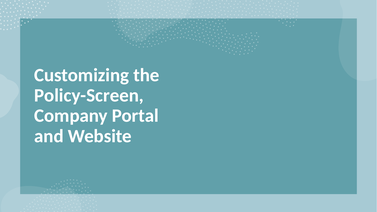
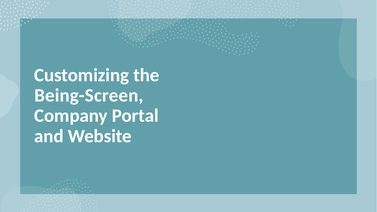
Policy-Screen: Policy-Screen -> Being-Screen
